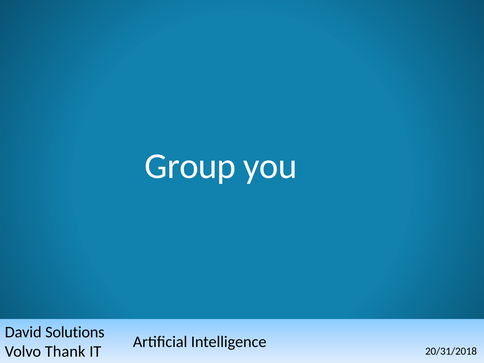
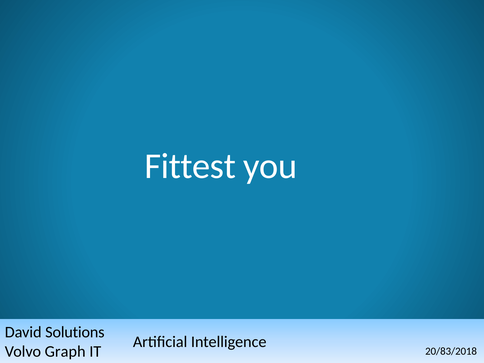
Group: Group -> Fittest
Thank: Thank -> Graph
20/31/2018: 20/31/2018 -> 20/83/2018
